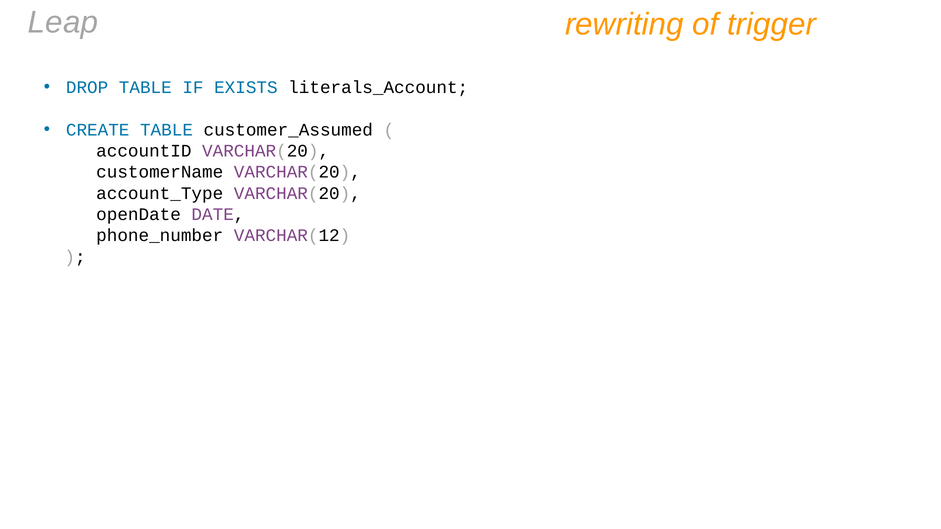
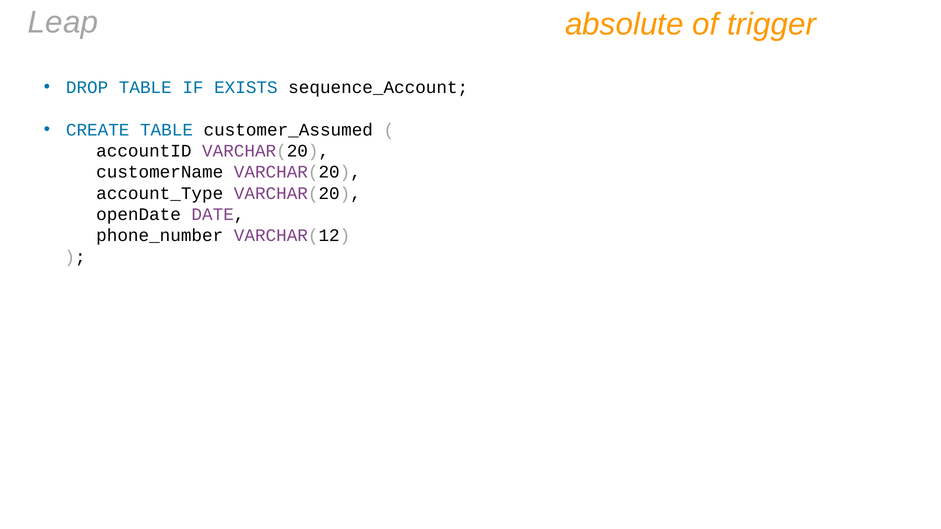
rewriting: rewriting -> absolute
literals_Account: literals_Account -> sequence_Account
